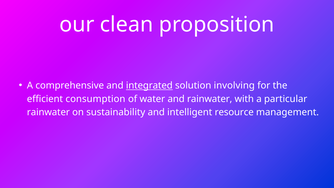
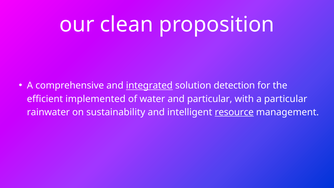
involving: involving -> detection
consumption: consumption -> implemented
and rainwater: rainwater -> particular
resource underline: none -> present
